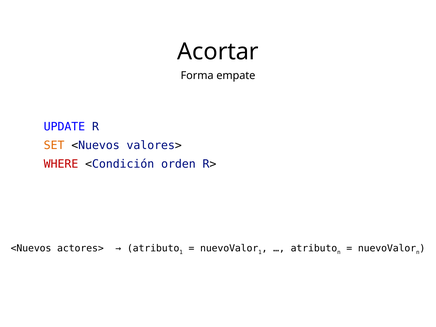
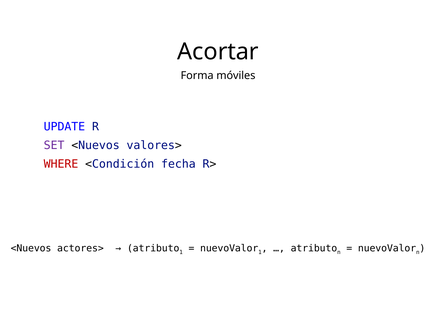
empate: empate -> móviles
SET colour: orange -> purple
orden: orden -> fecha
